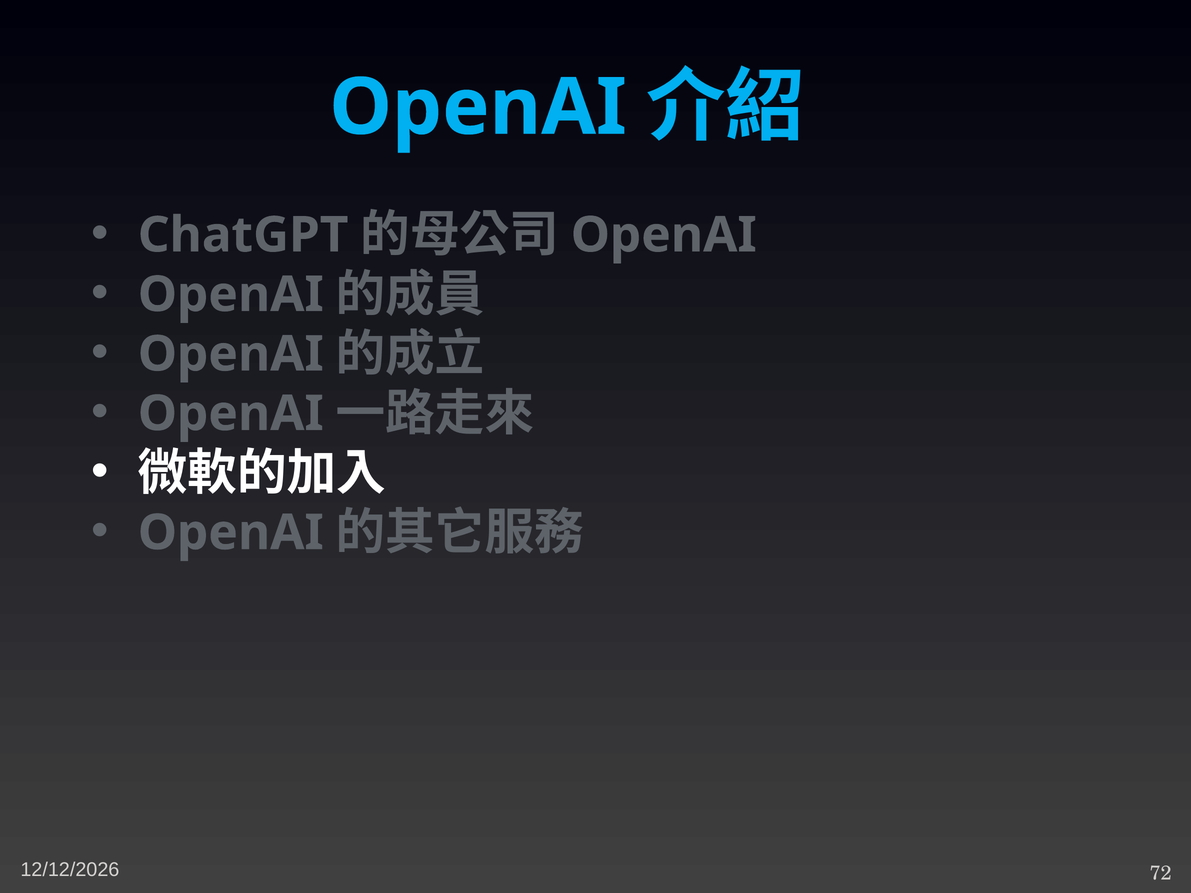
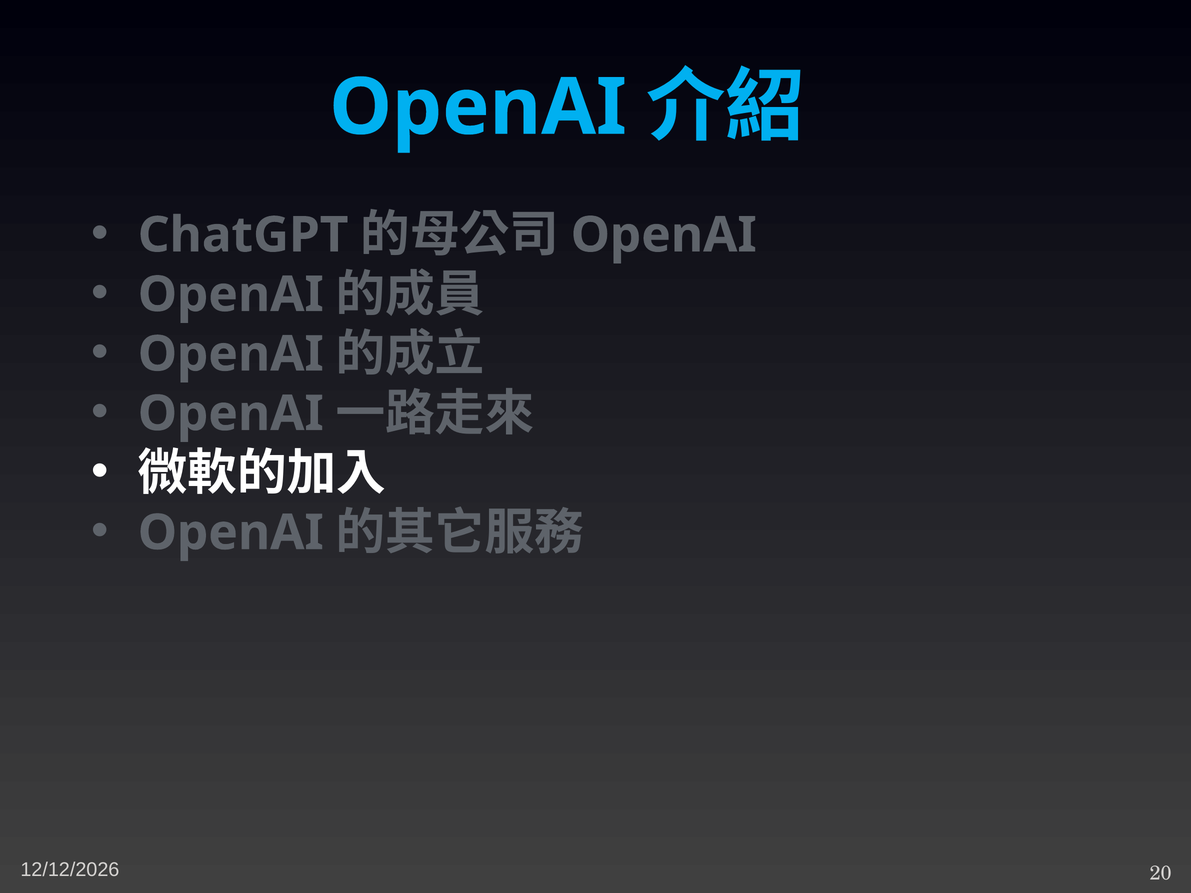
72: 72 -> 20
